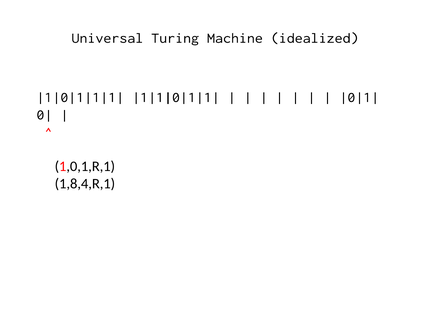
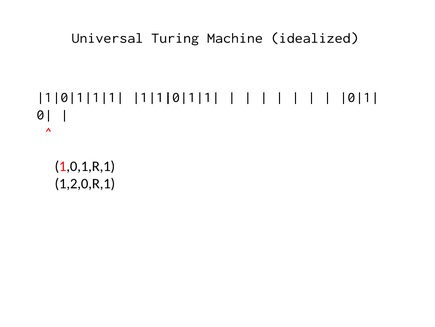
1,8,4,R,1: 1,8,4,R,1 -> 1,2,0,R,1
